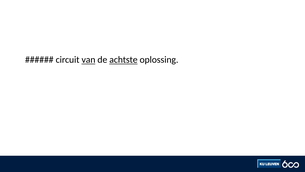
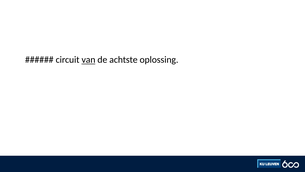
achtste underline: present -> none
